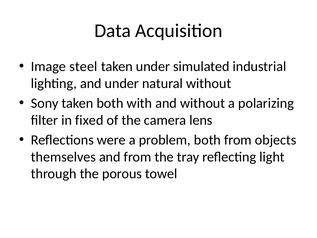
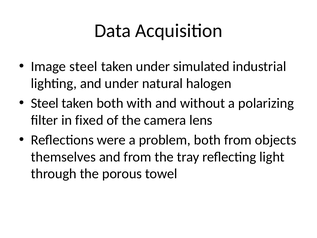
natural without: without -> halogen
Sony at (45, 103): Sony -> Steel
